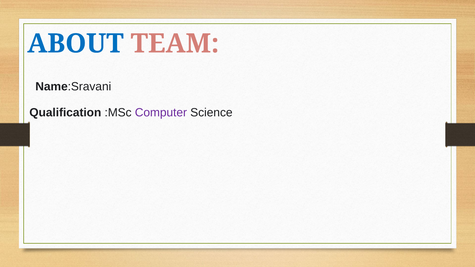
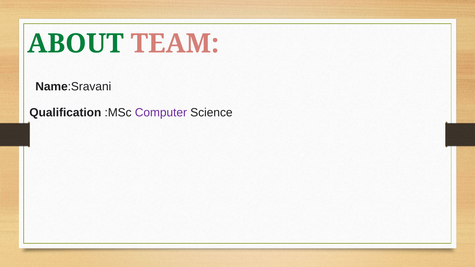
ABOUT colour: blue -> green
